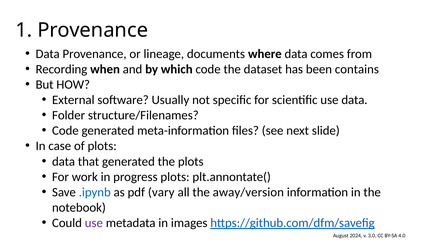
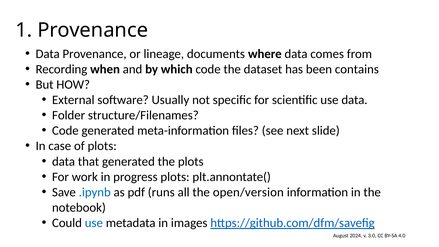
vary: vary -> runs
away/version: away/version -> open/version
use at (94, 223) colour: purple -> blue
